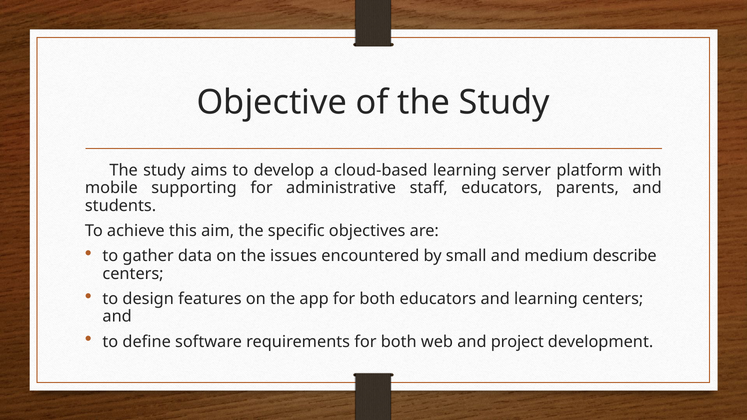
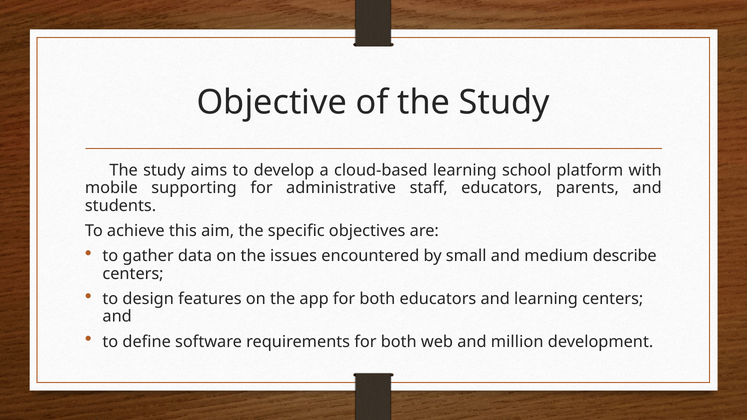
server: server -> school
project: project -> million
